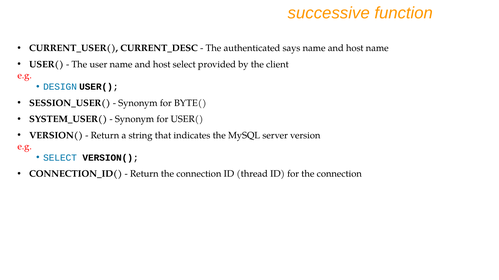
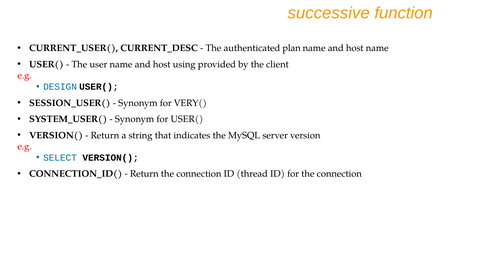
says: says -> plan
host select: select -> using
BYTE(: BYTE( -> VERY(
